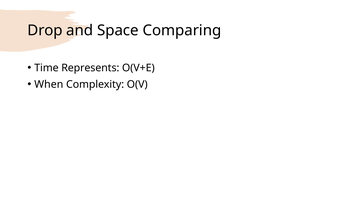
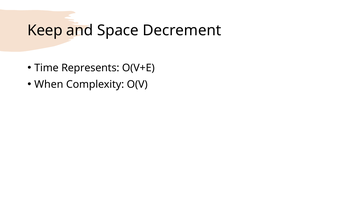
Drop: Drop -> Keep
Comparing: Comparing -> Decrement
